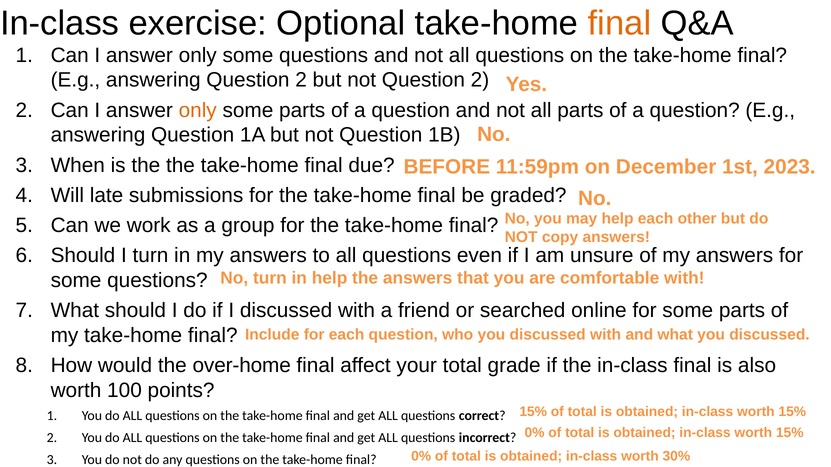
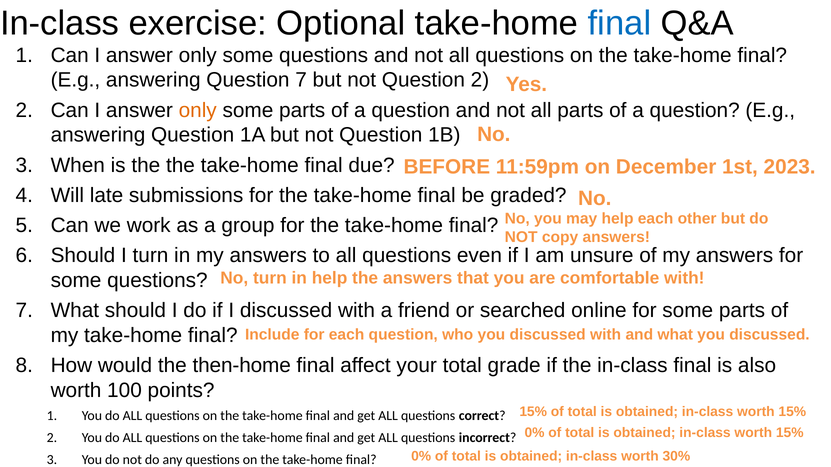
final at (620, 23) colour: orange -> blue
answering Question 2: 2 -> 7
over-home: over-home -> then-home
